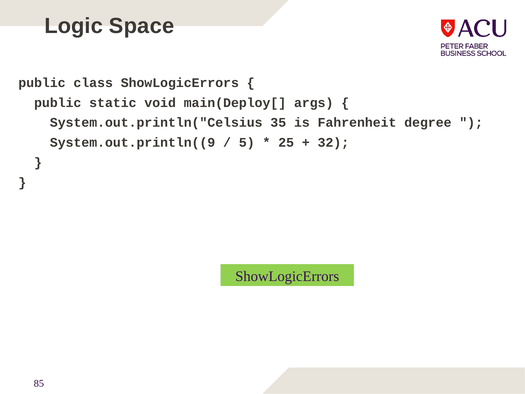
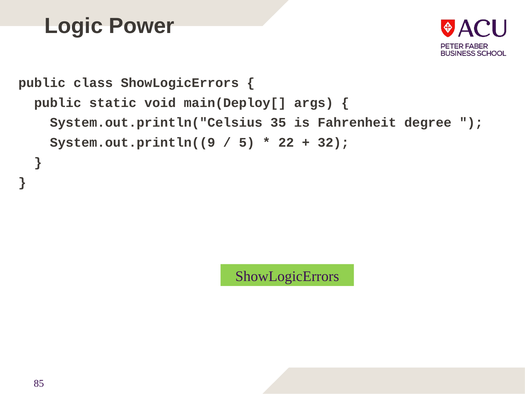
Space: Space -> Power
25: 25 -> 22
